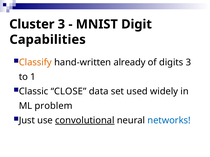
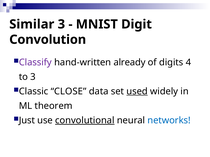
Cluster: Cluster -> Similar
Capabilities: Capabilities -> Convolution
Classify colour: orange -> purple
digits 3: 3 -> 4
to 1: 1 -> 3
used underline: none -> present
problem: problem -> theorem
